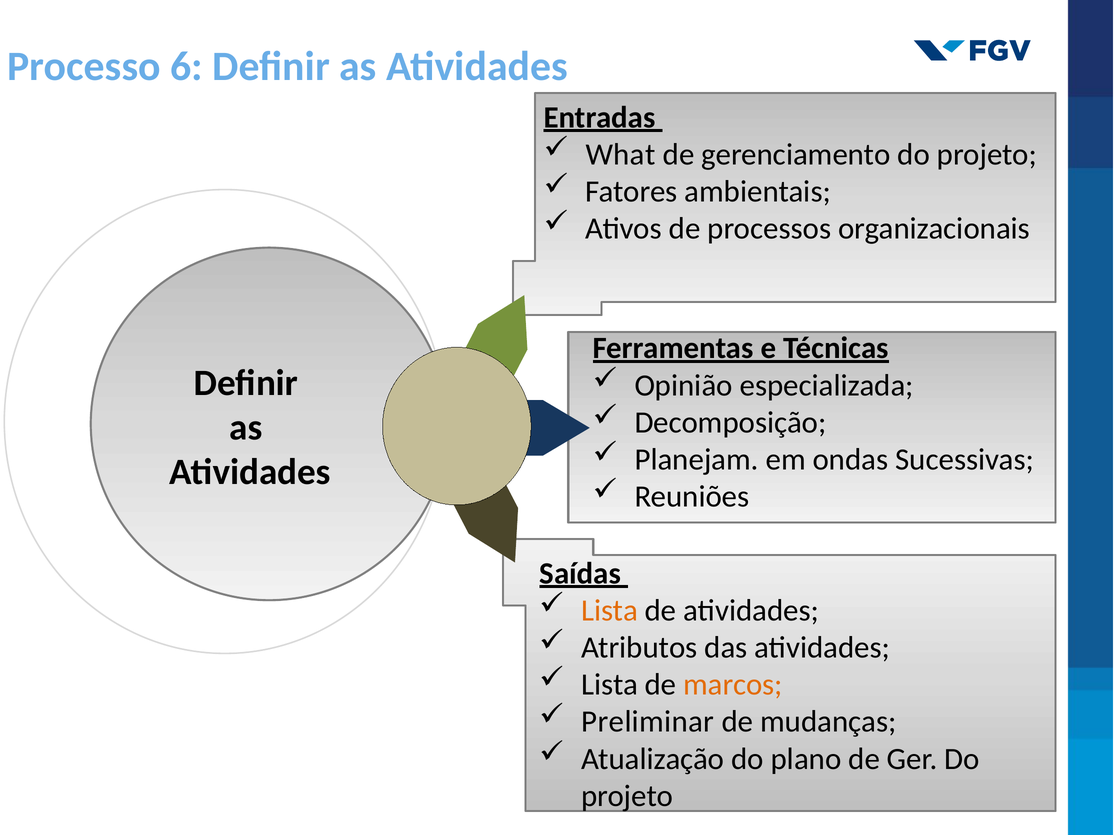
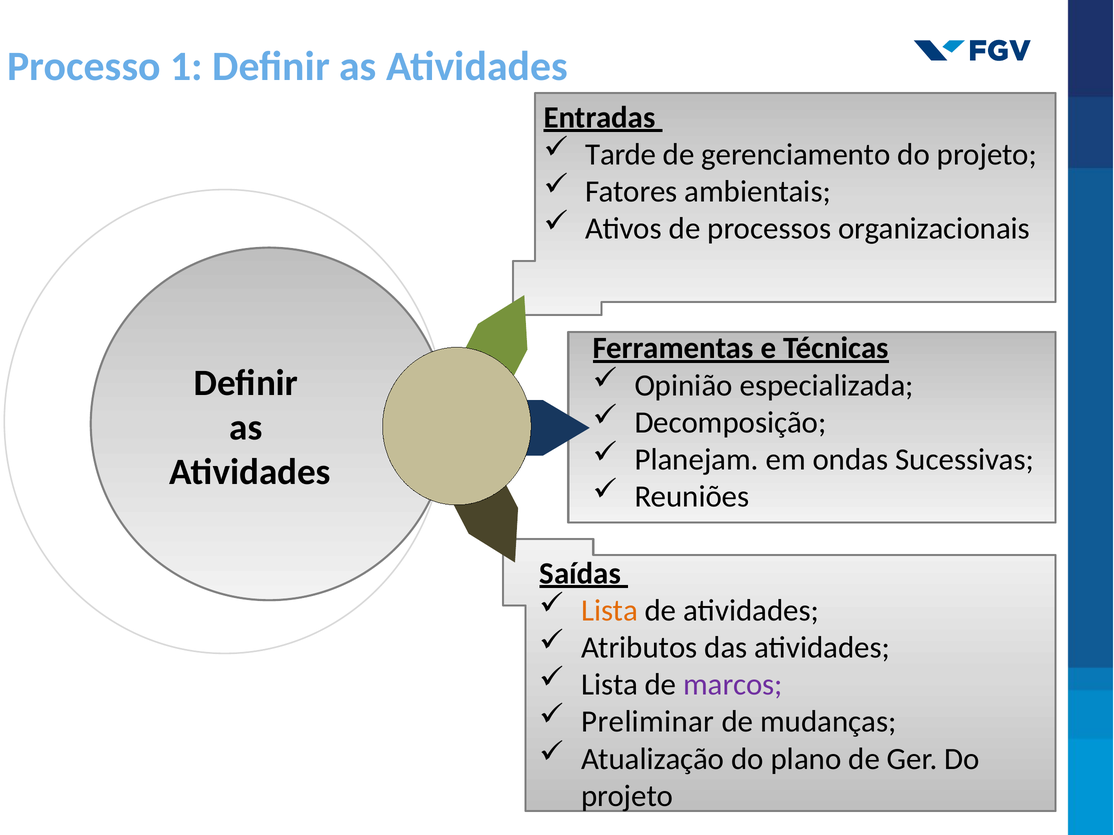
6: 6 -> 1
What: What -> Tarde
marcos colour: orange -> purple
